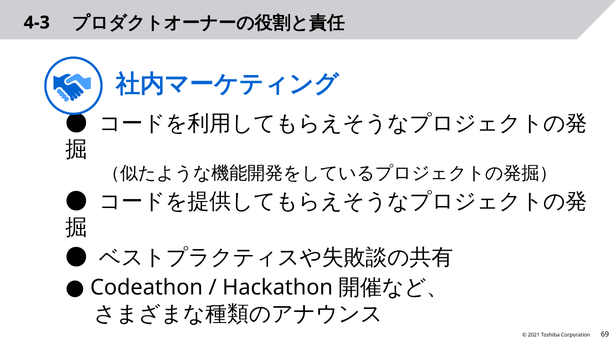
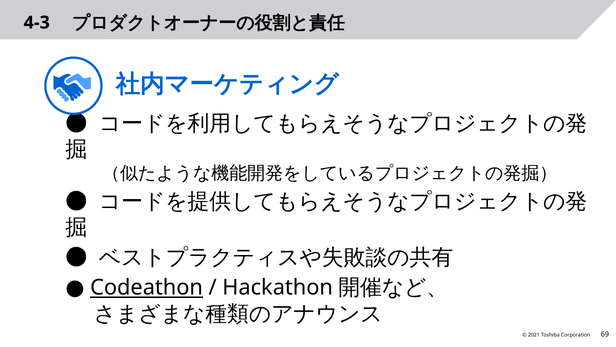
Codeathon underline: none -> present
